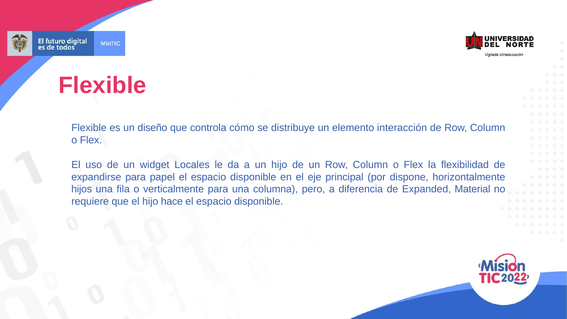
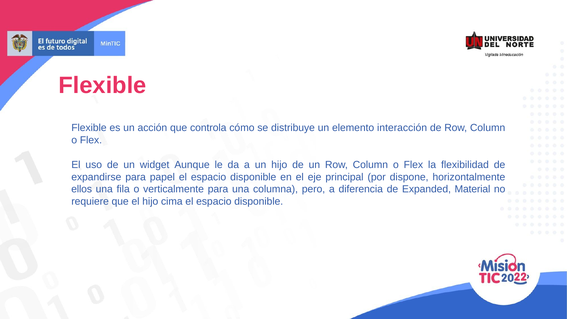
diseño: diseño -> acción
Locales: Locales -> Aunque
hijos: hijos -> ellos
hace: hace -> cima
